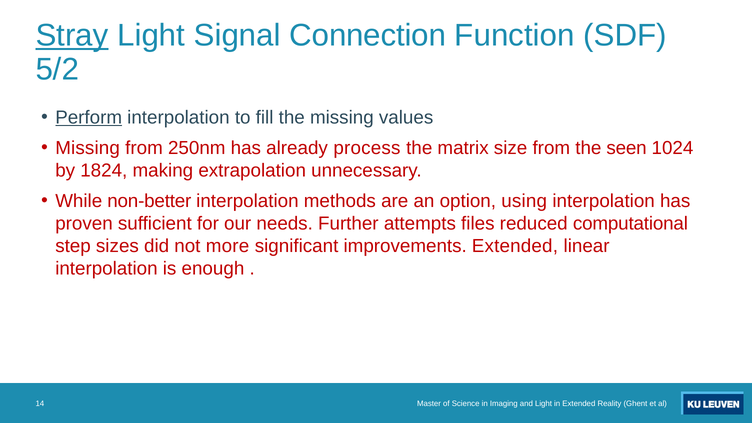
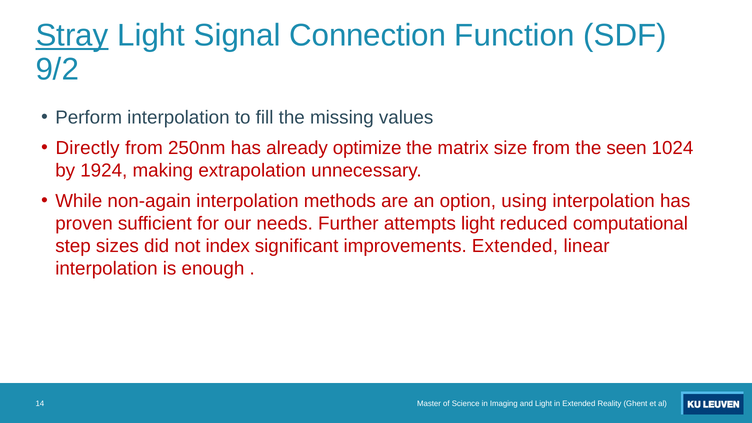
5/2: 5/2 -> 9/2
Perform underline: present -> none
Missing at (88, 148): Missing -> Directly
process: process -> optimize
1824: 1824 -> 1924
non-better: non-better -> non-again
attempts files: files -> light
more: more -> index
